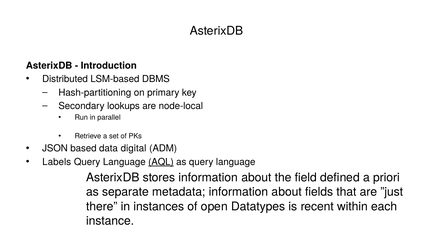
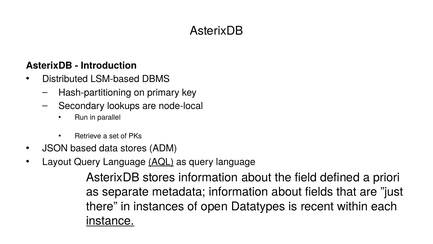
data digital: digital -> stores
Labels: Labels -> Layout
instance underline: none -> present
